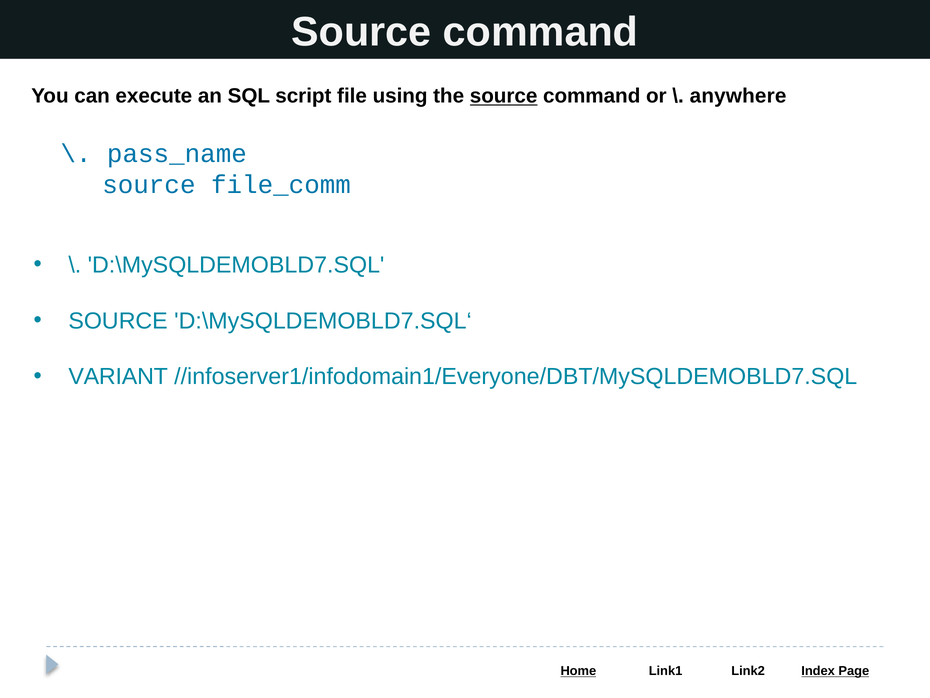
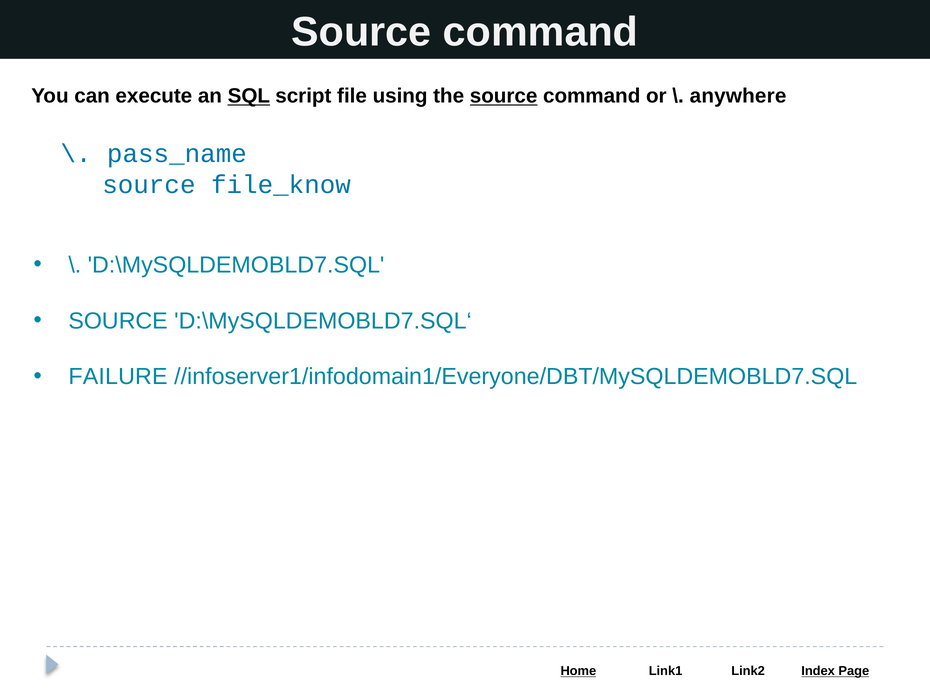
SQL underline: none -> present
file_comm: file_comm -> file_know
VARIANT: VARIANT -> FAILURE
